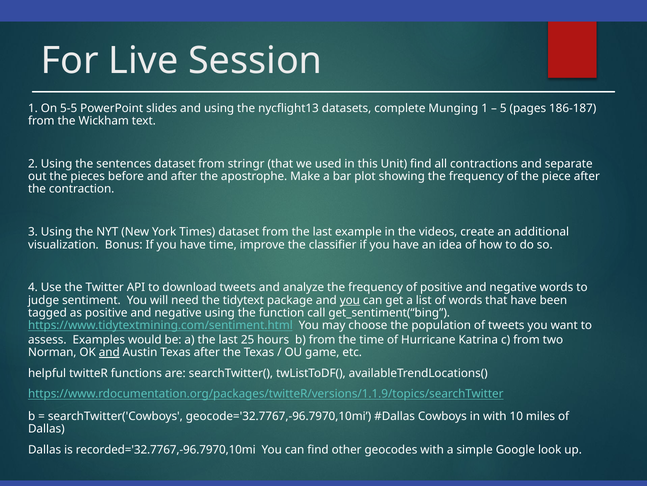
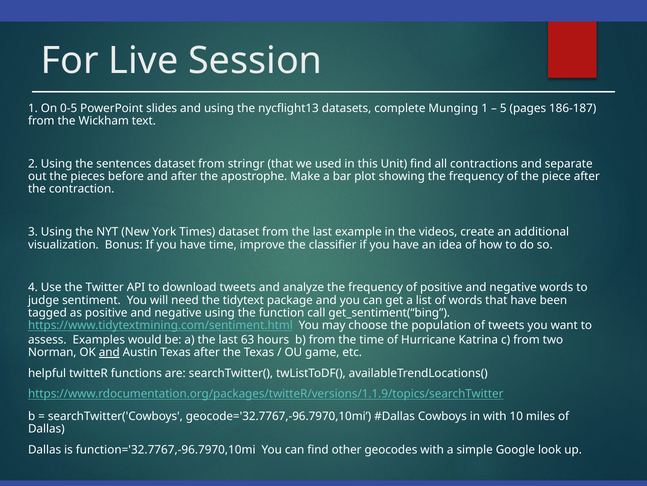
5-5: 5-5 -> 0-5
you at (350, 300) underline: present -> none
25: 25 -> 63
recorded='32.7767,-96.7970,10mi: recorded='32.7767,-96.7970,10mi -> function='32.7767,-96.7970,10mi
